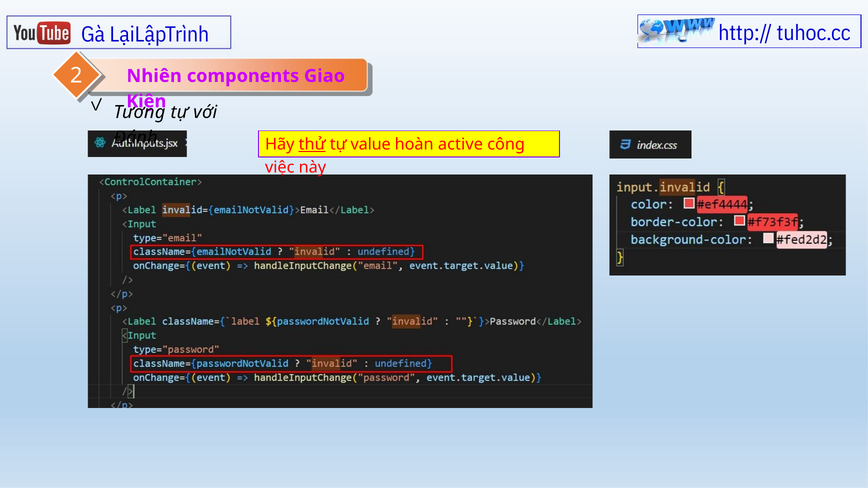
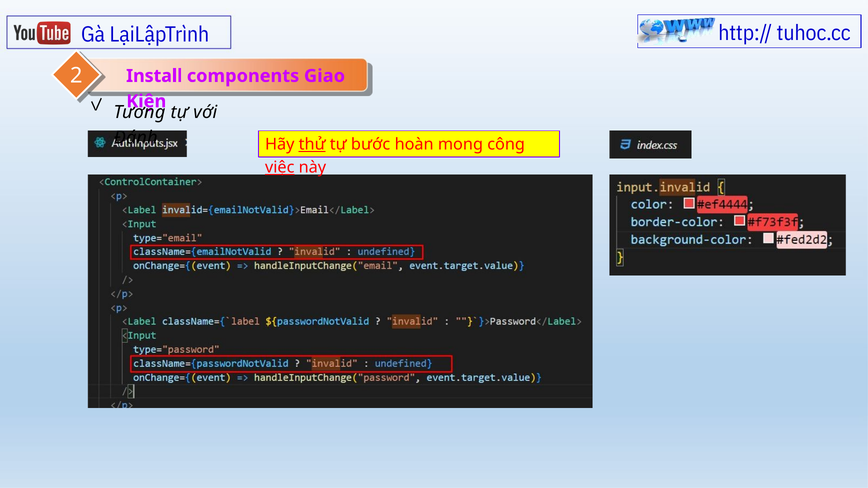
Nhiên: Nhiên -> Install
value: value -> bước
active: active -> mong
việc underline: none -> present
